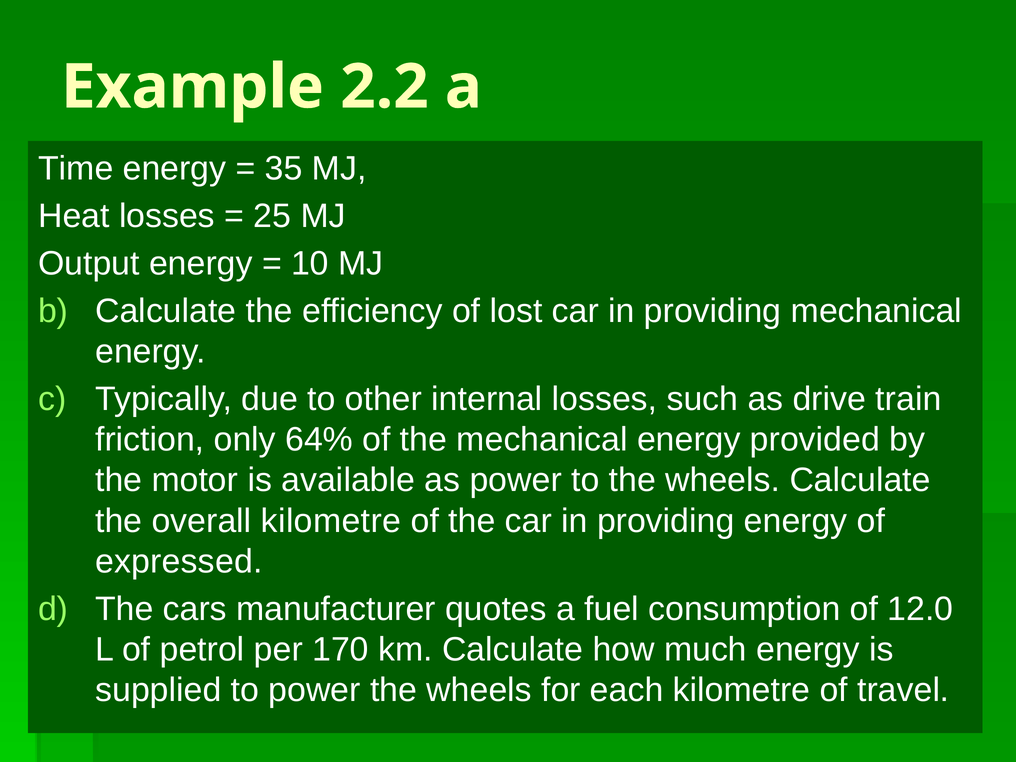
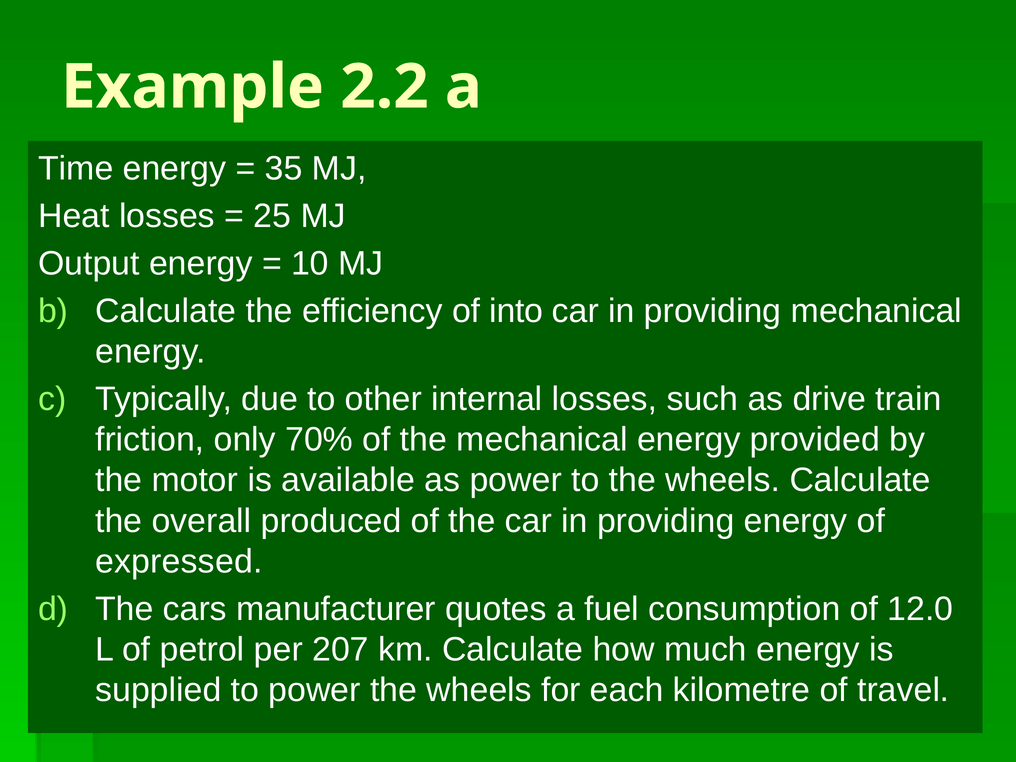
lost: lost -> into
64%: 64% -> 70%
overall kilometre: kilometre -> produced
170: 170 -> 207
